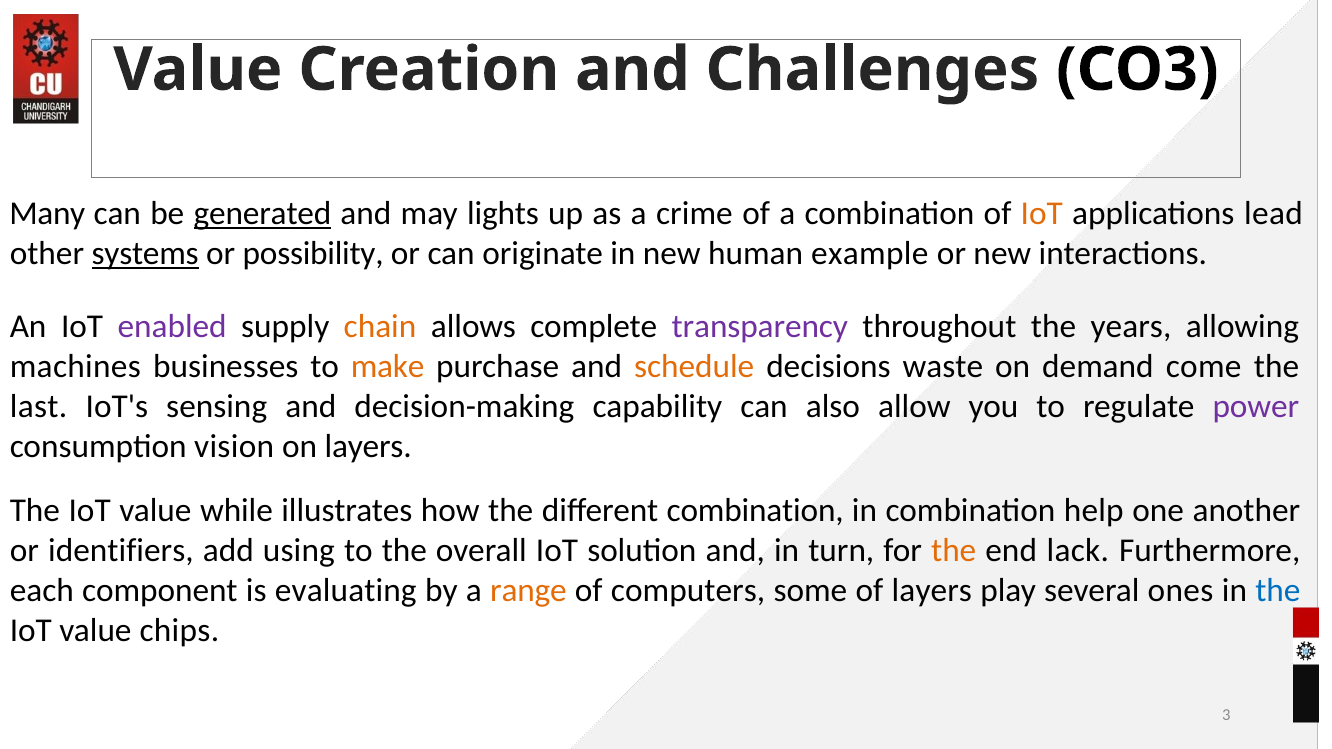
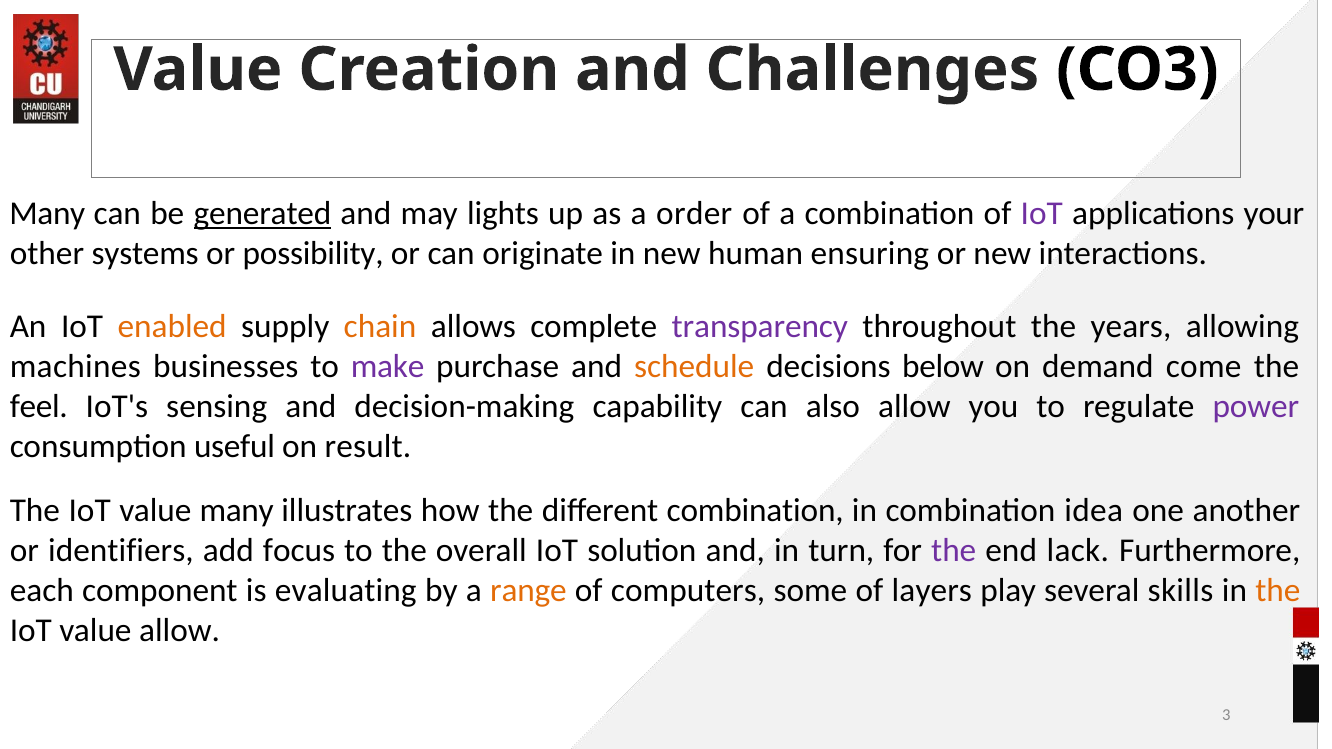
crime: crime -> order
IoT at (1042, 214) colour: orange -> purple
lead: lead -> your
systems underline: present -> none
example: example -> ensuring
enabled colour: purple -> orange
make colour: orange -> purple
waste: waste -> below
last: last -> feel
vision: vision -> useful
on layers: layers -> result
value while: while -> many
help: help -> idea
using: using -> focus
the at (954, 550) colour: orange -> purple
ones: ones -> skills
the at (1278, 590) colour: blue -> orange
value chips: chips -> allow
